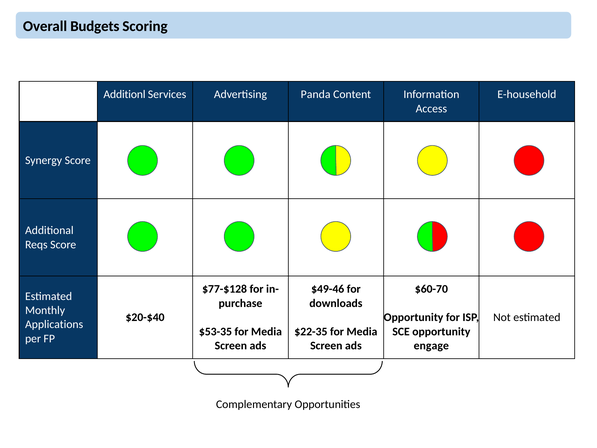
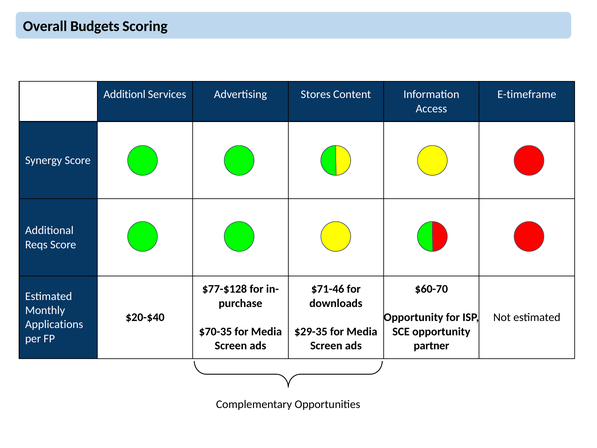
Panda: Panda -> Stores
E-household: E-household -> E-timeframe
$49-46: $49-46 -> $71-46
$53-35: $53-35 -> $70-35
$22-35: $22-35 -> $29-35
engage: engage -> partner
